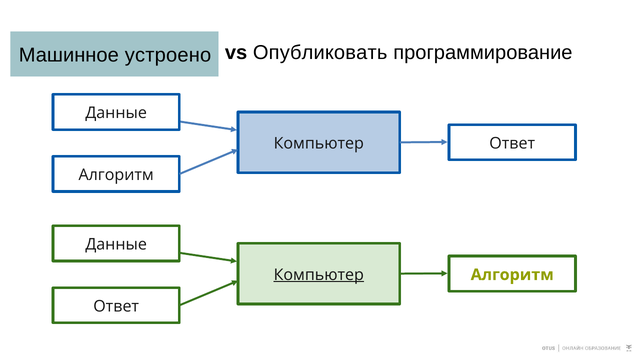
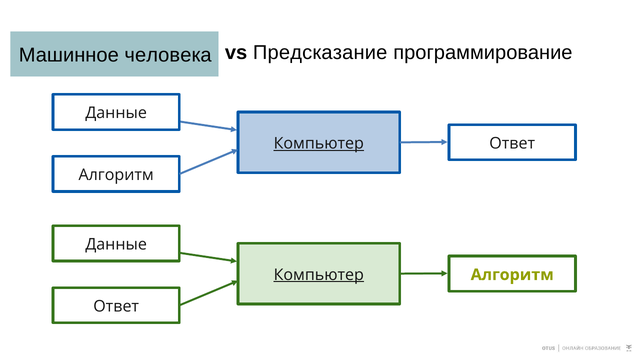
устроено: устроено -> человека
Опубликовать: Опубликовать -> Предсказание
Компьютер at (319, 144) underline: none -> present
